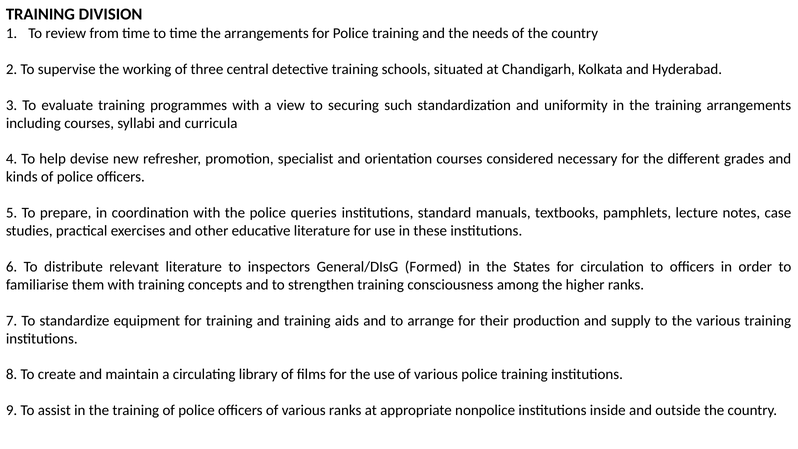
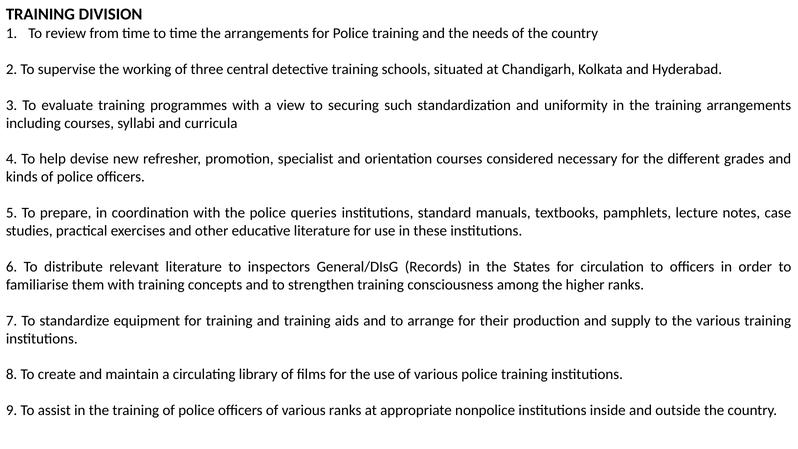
Formed: Formed -> Records
